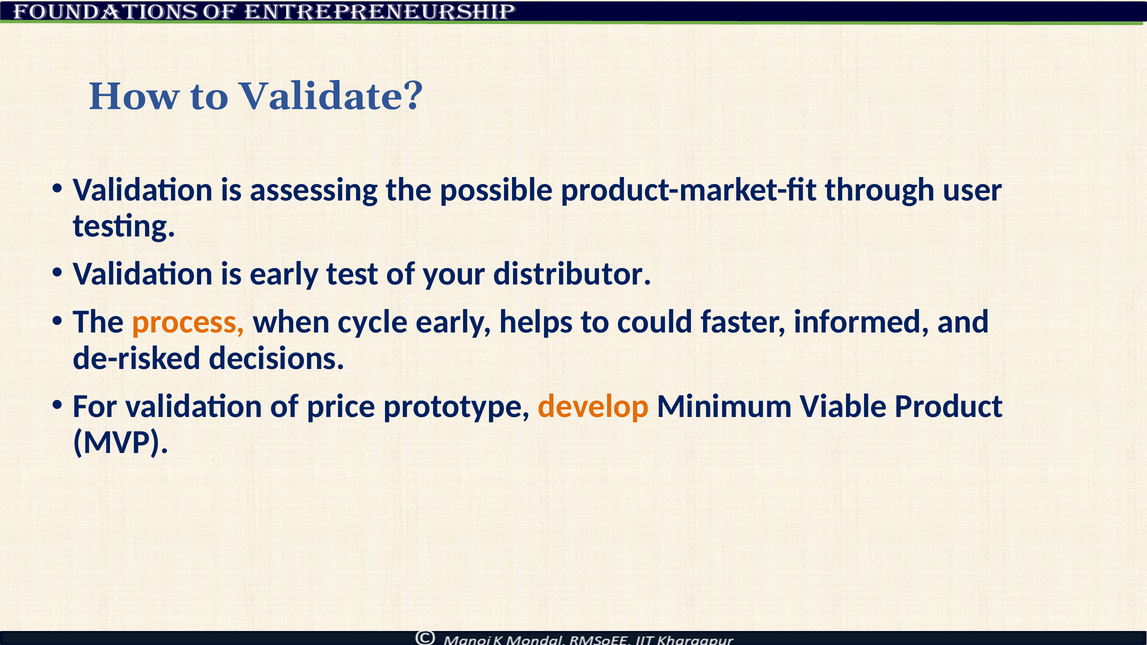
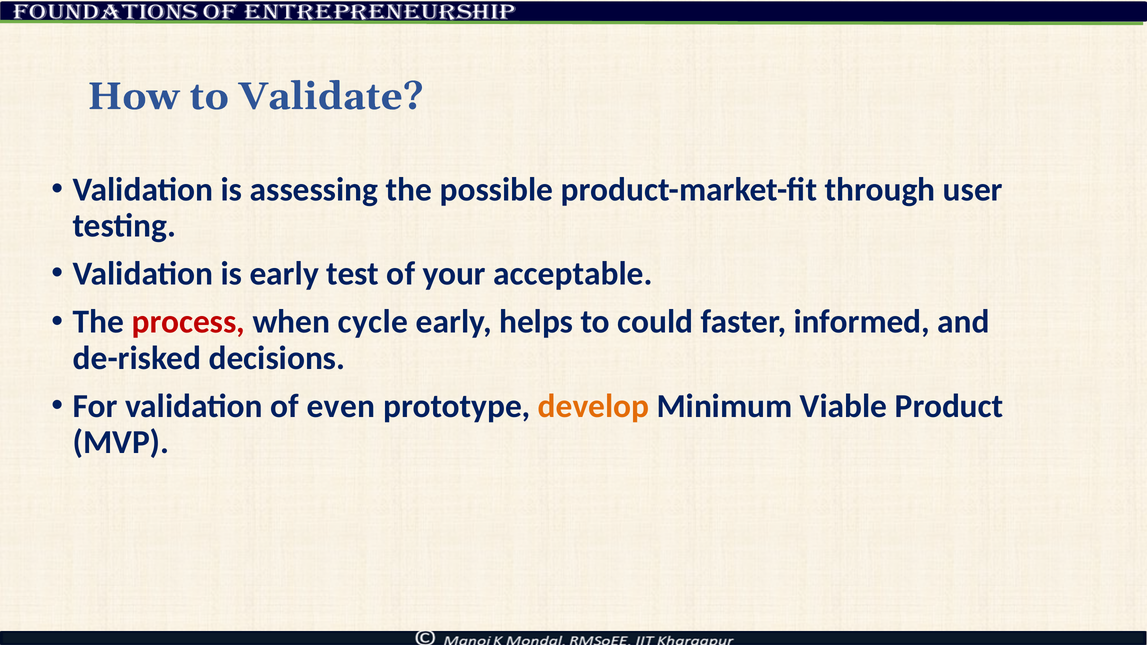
distributor: distributor -> acceptable
process colour: orange -> red
price: price -> even
